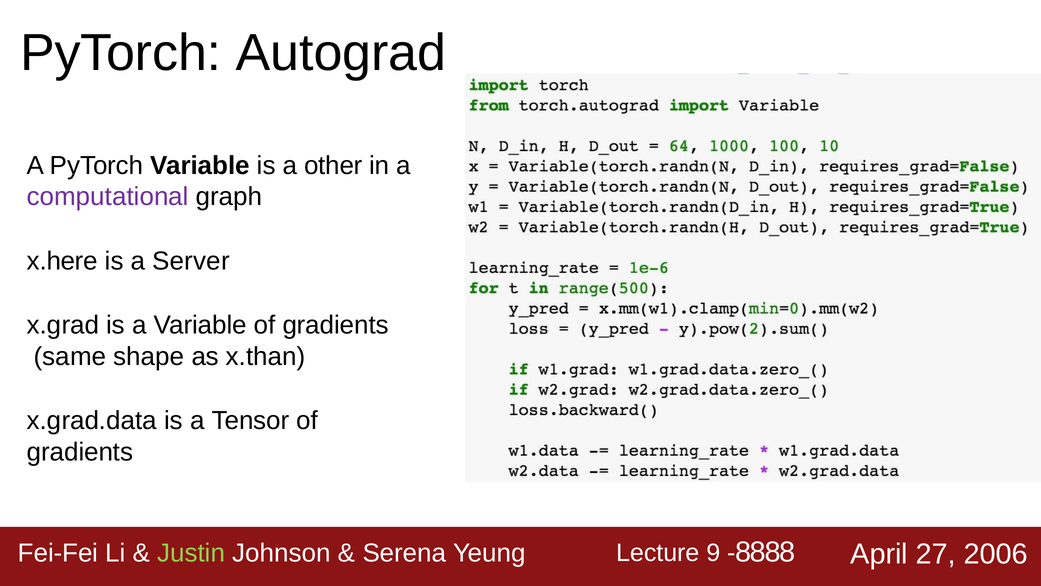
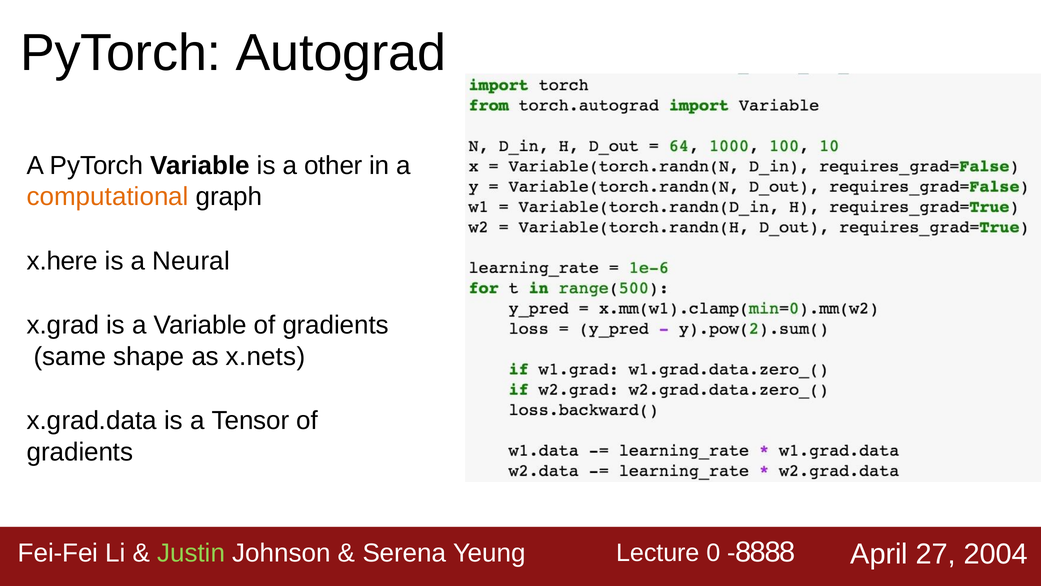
computational colour: purple -> orange
Server: Server -> Neural
x.than: x.than -> x.nets
9: 9 -> 0
2006: 2006 -> 2004
